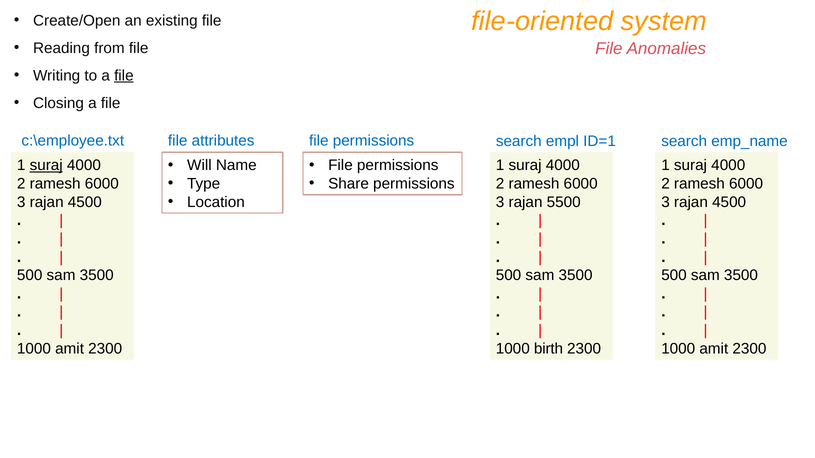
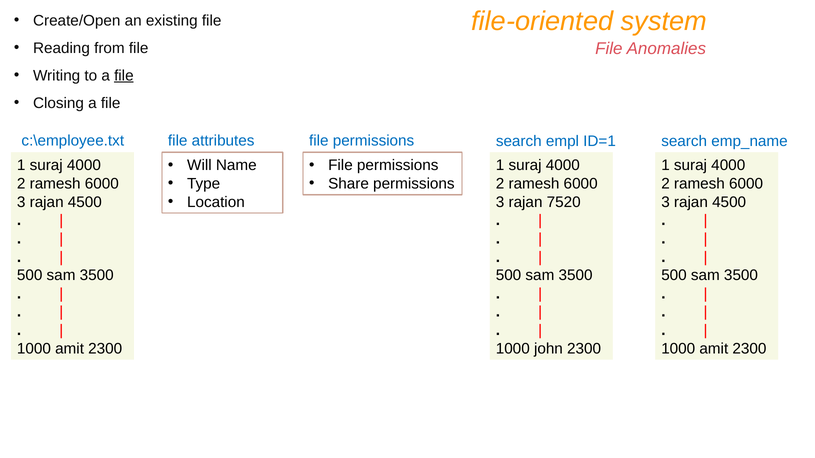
suraj at (46, 166) underline: present -> none
5500: 5500 -> 7520
birth: birth -> john
